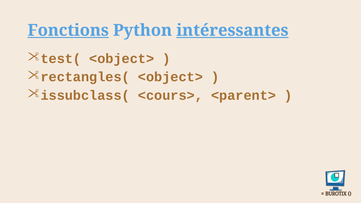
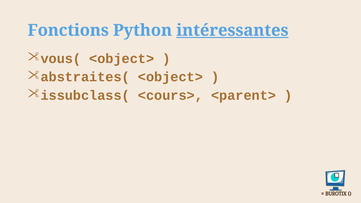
Fonctions underline: present -> none
test(: test( -> vous(
rectangles(: rectangles( -> abstraites(
